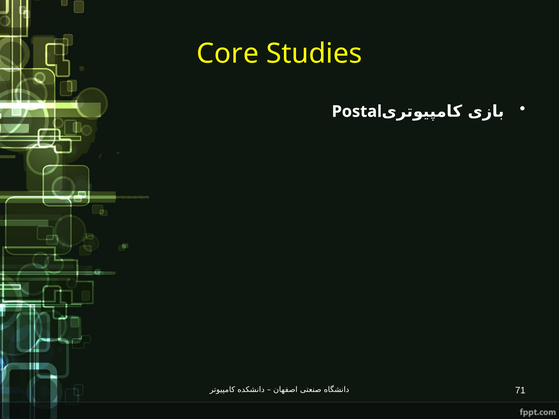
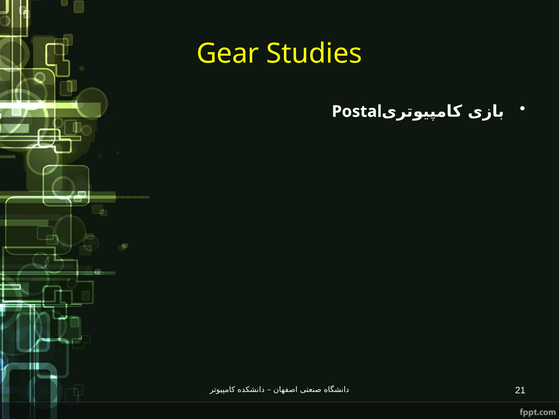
Core: Core -> Gear
71: 71 -> 21
